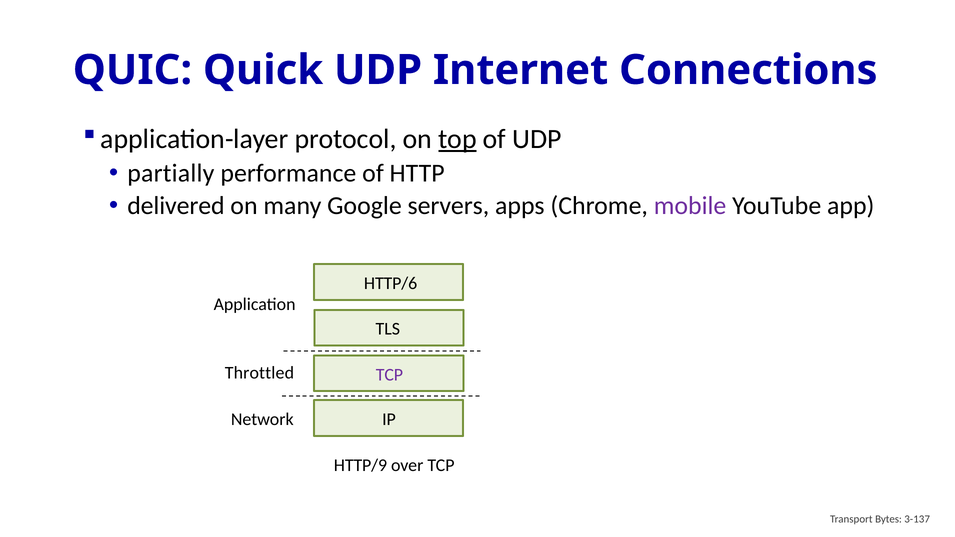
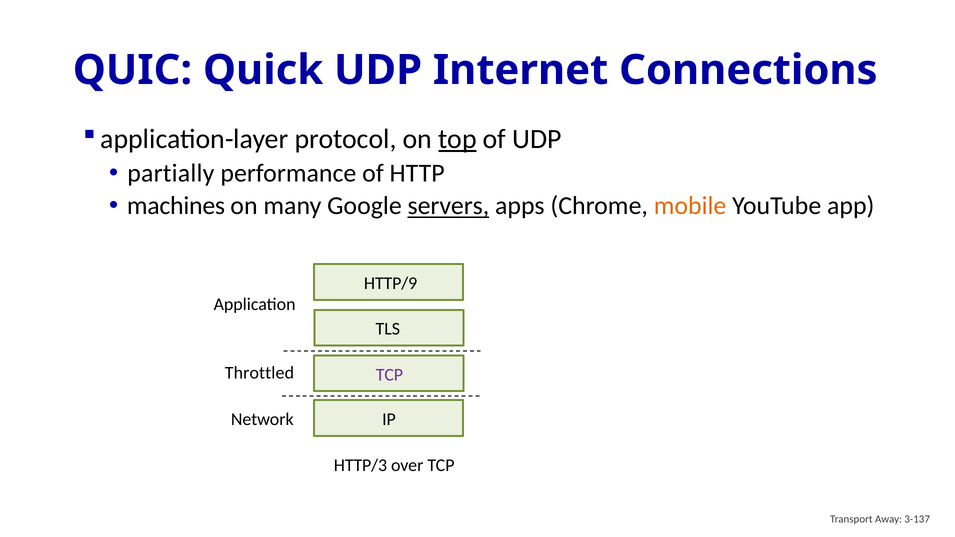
delivered: delivered -> machines
servers underline: none -> present
mobile colour: purple -> orange
HTTP/6: HTTP/6 -> HTTP/9
HTTP/9 at (360, 465): HTTP/9 -> HTTP/3
Bytes: Bytes -> Away
